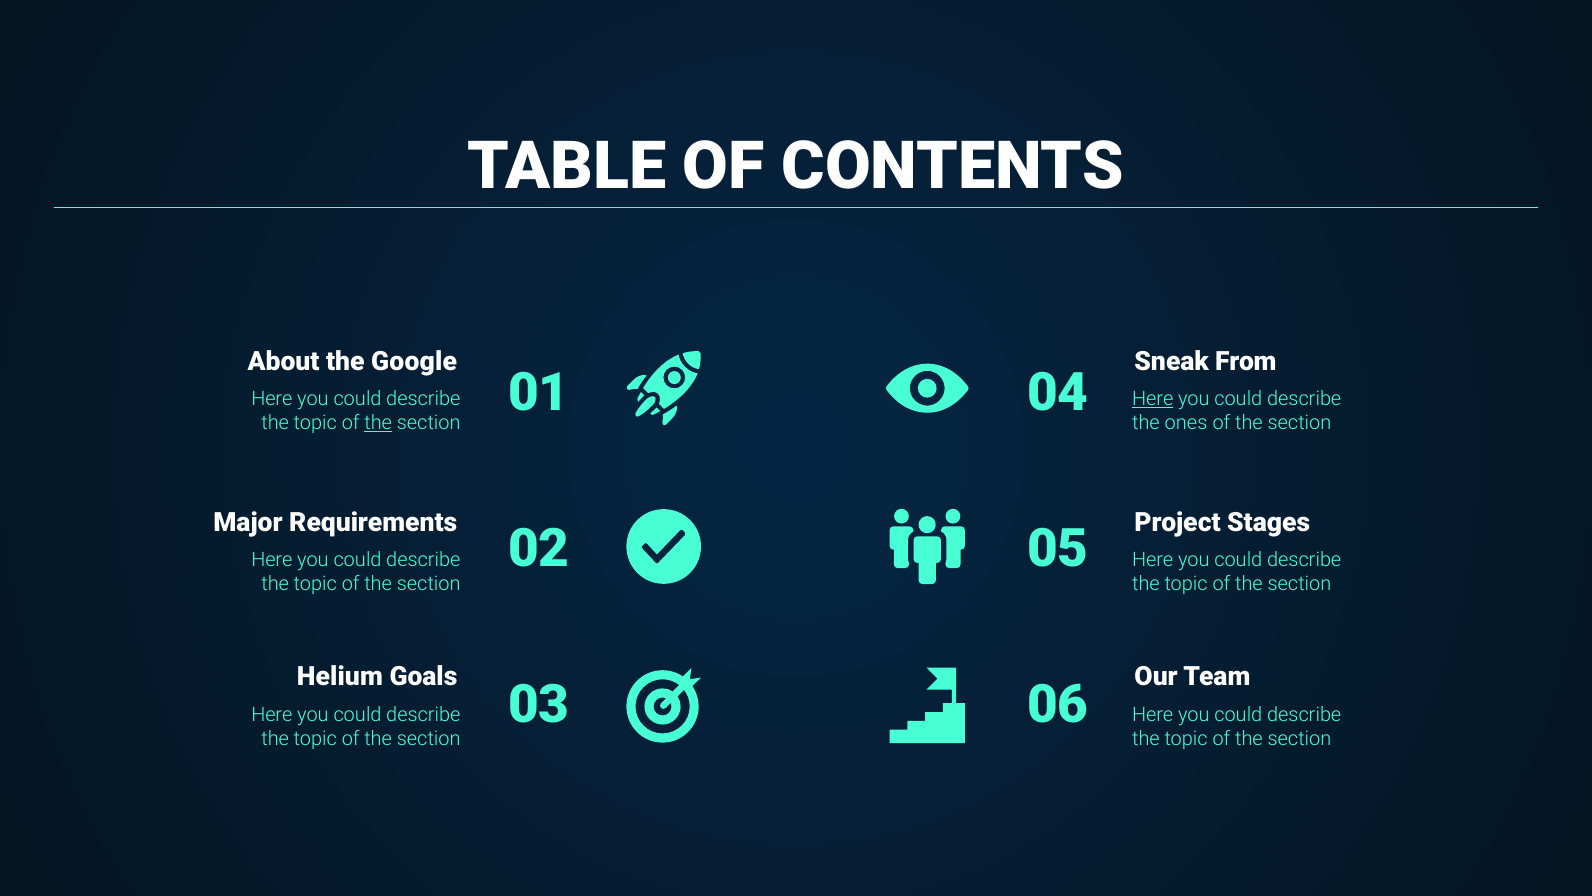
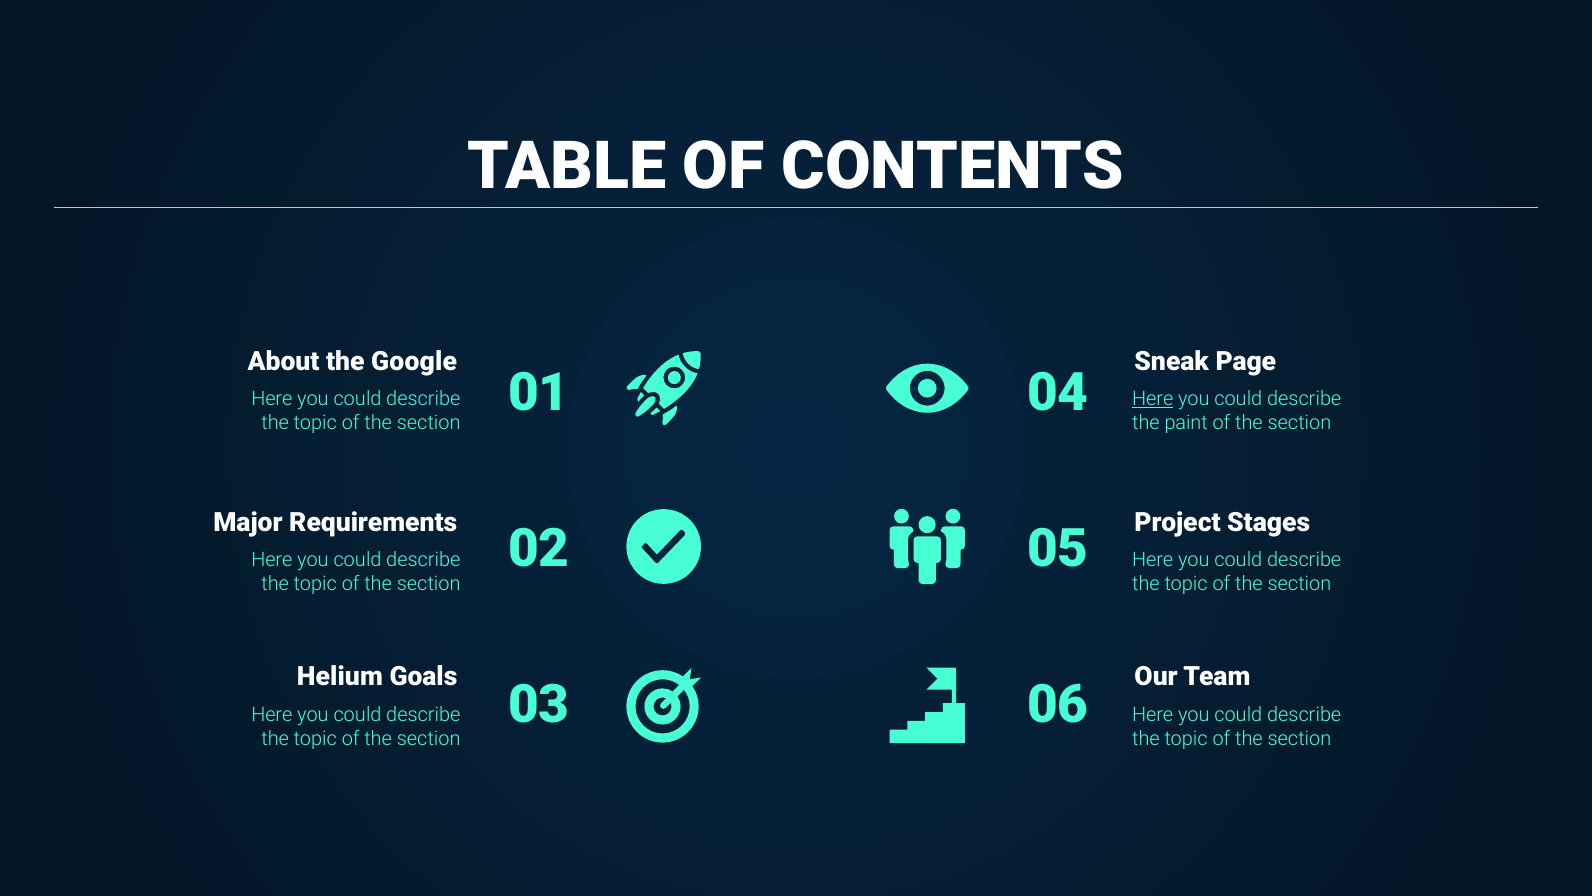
From: From -> Page
the at (378, 423) underline: present -> none
ones: ones -> paint
